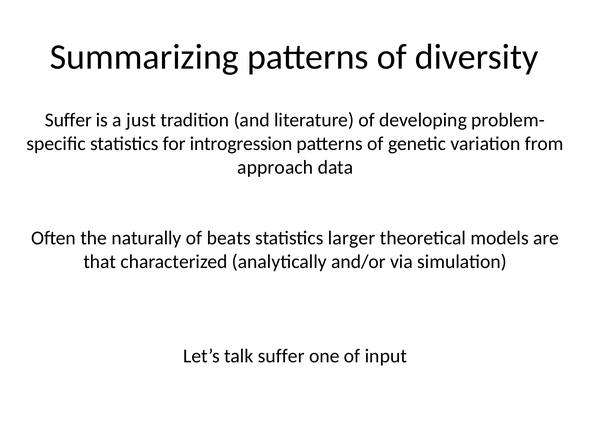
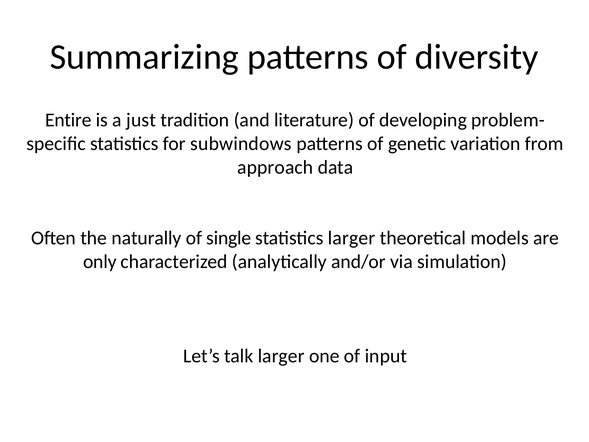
Suffer at (68, 120): Suffer -> Entire
introgression: introgression -> subwindows
beats: beats -> single
that: that -> only
talk suffer: suffer -> larger
